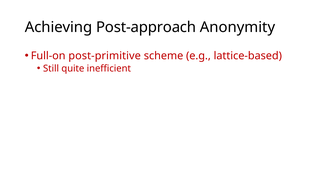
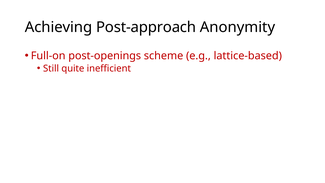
post-primitive: post-primitive -> post-openings
